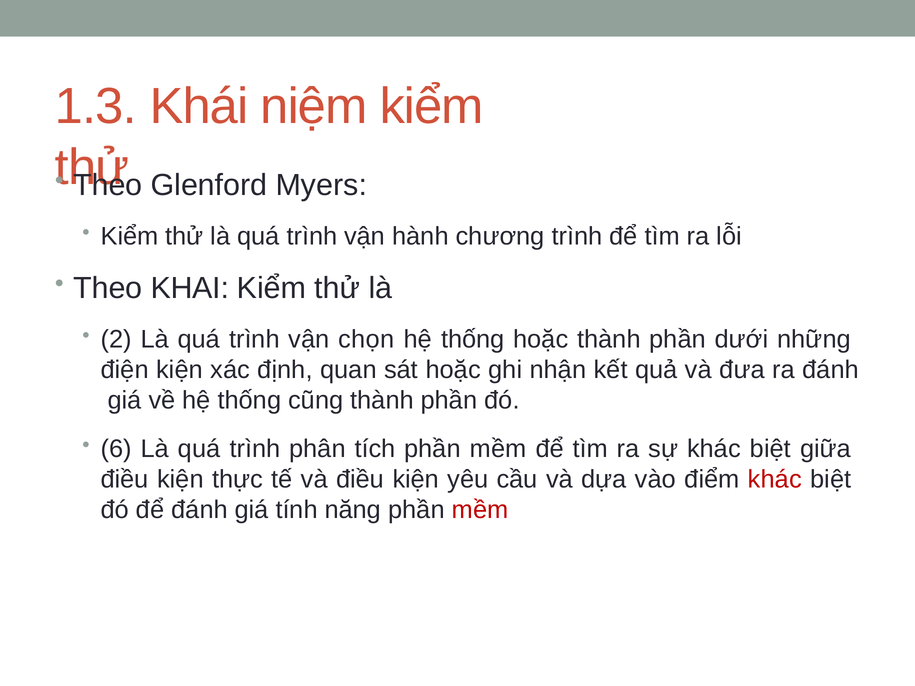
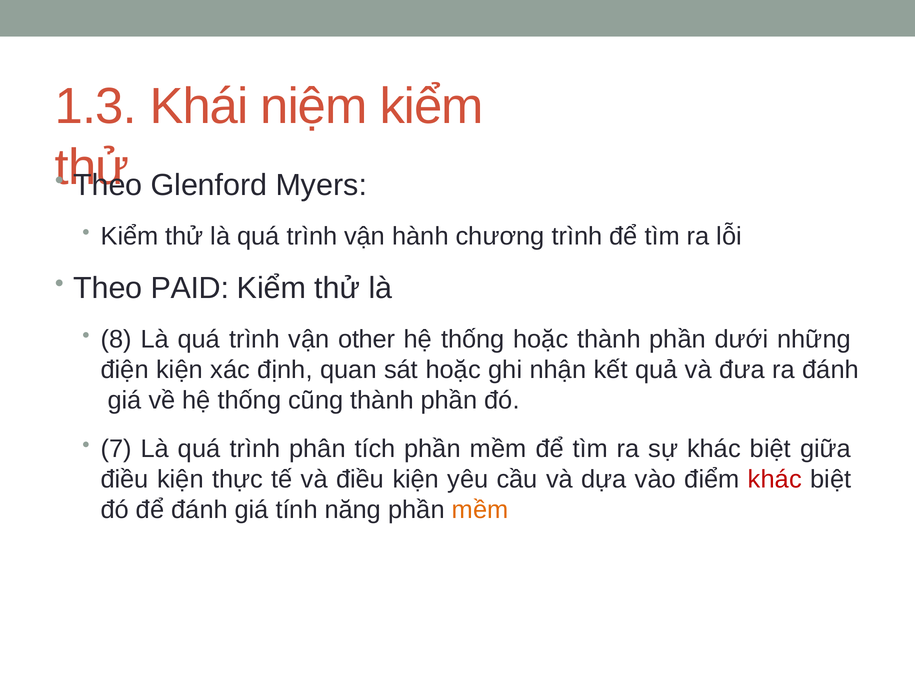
KHAI: KHAI -> PAID
2: 2 -> 8
chọn: chọn -> other
6: 6 -> 7
mềm at (480, 510) colour: red -> orange
